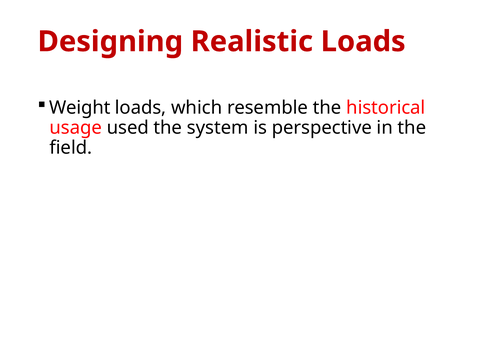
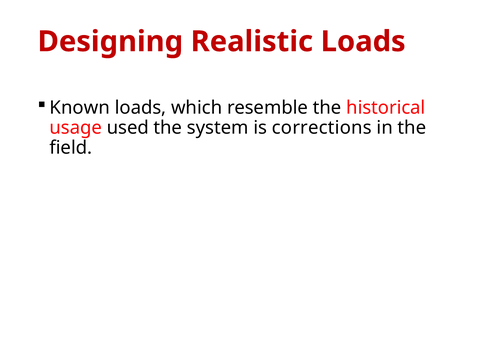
Weight: Weight -> Known
perspective: perspective -> corrections
